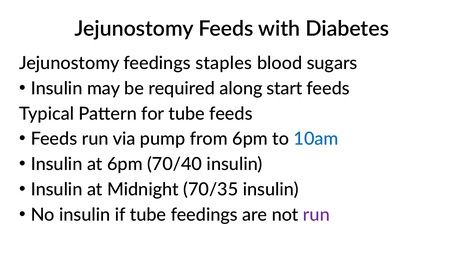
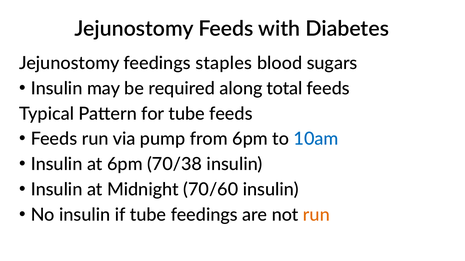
start: start -> total
70/40: 70/40 -> 70/38
70/35: 70/35 -> 70/60
run at (316, 215) colour: purple -> orange
